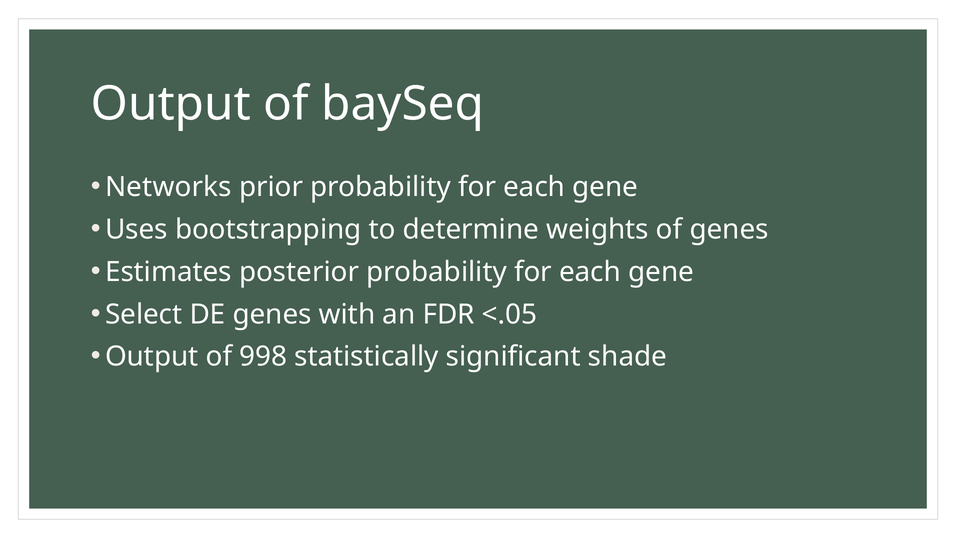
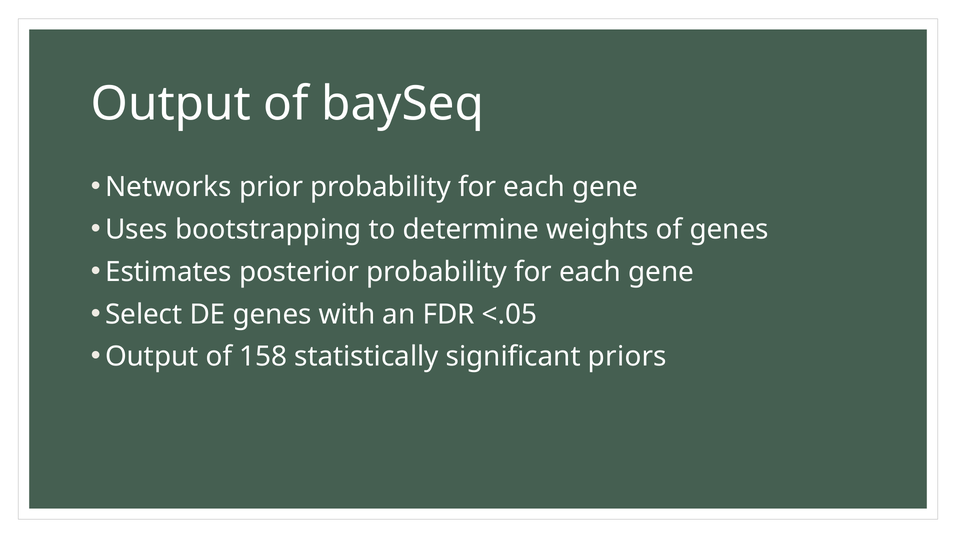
998: 998 -> 158
shade: shade -> priors
